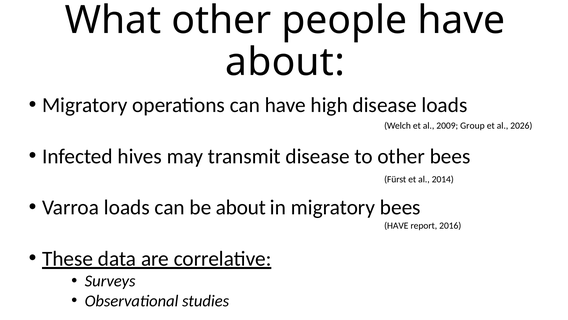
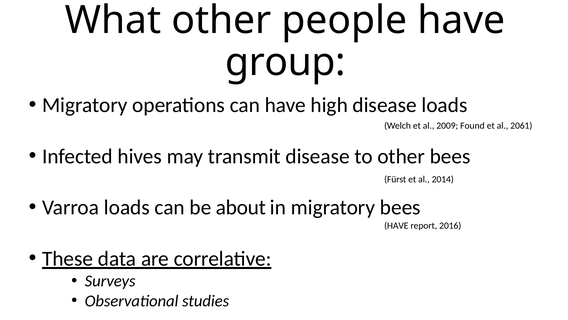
about at (285, 62): about -> group
Group: Group -> Found
2026: 2026 -> 2061
